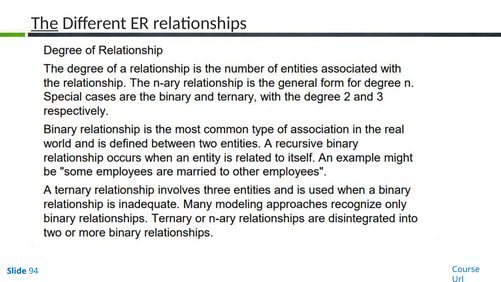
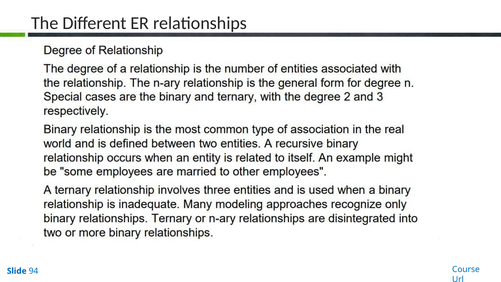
The underline: present -> none
